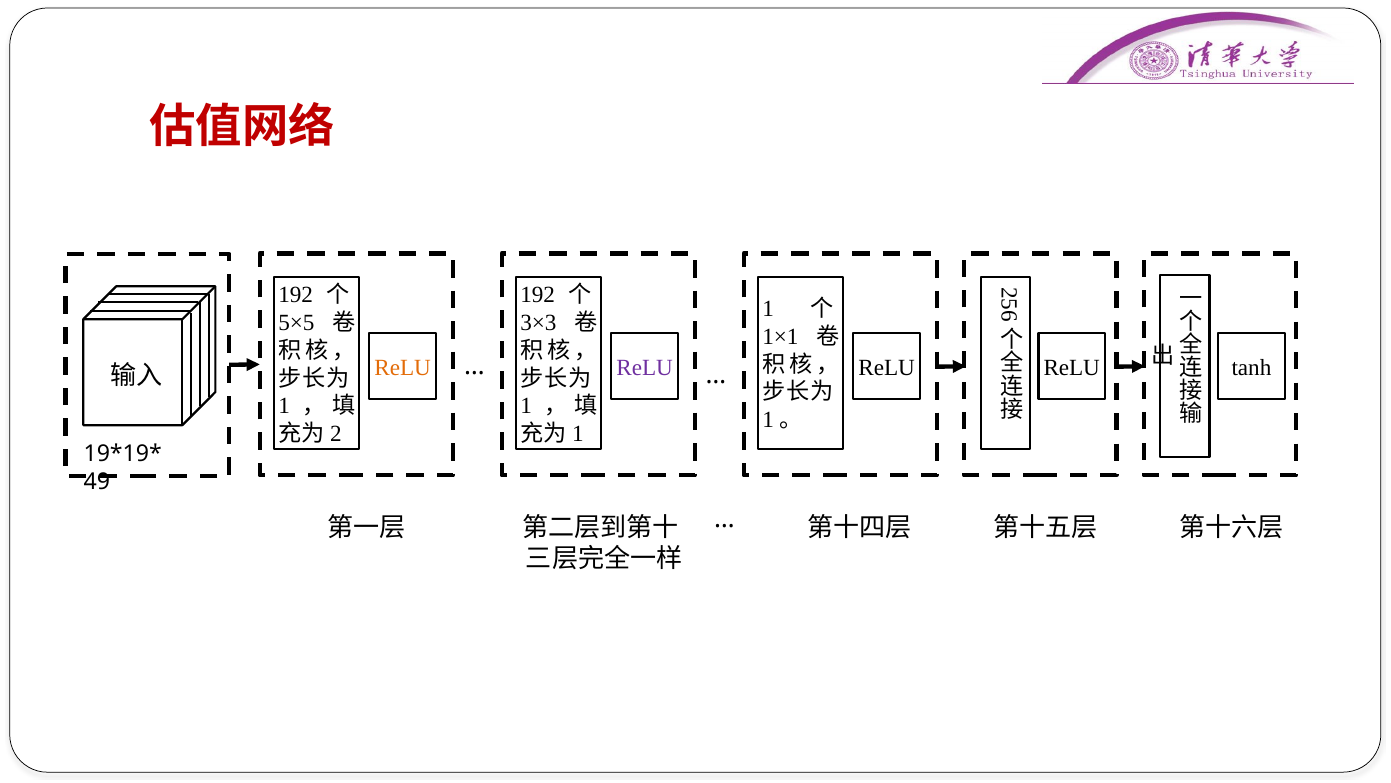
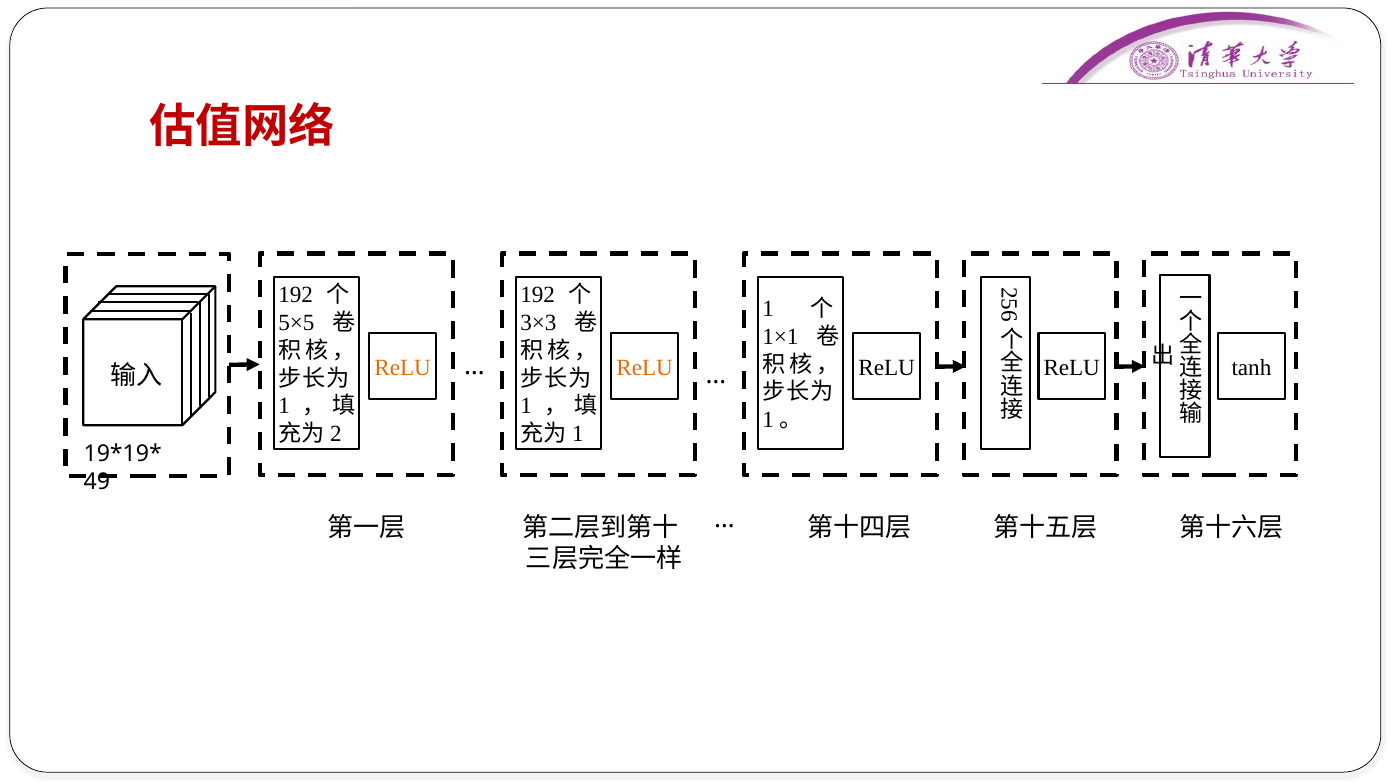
ReLU at (645, 368) colour: purple -> orange
